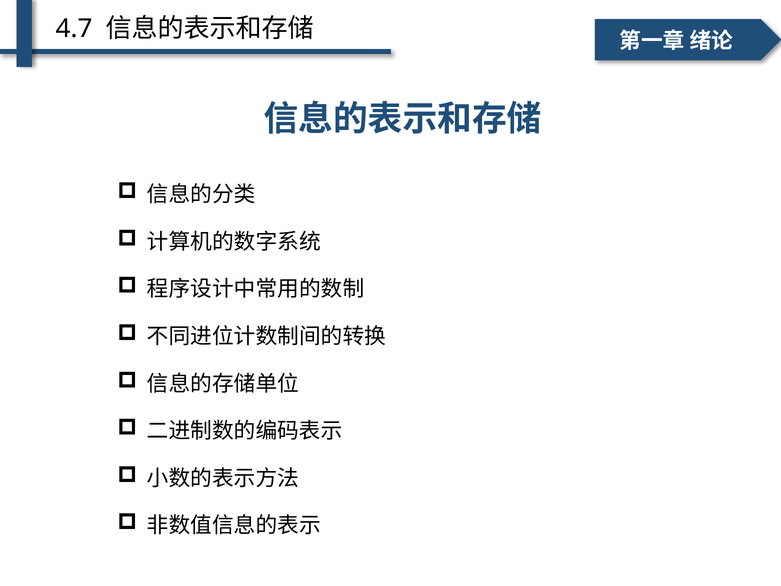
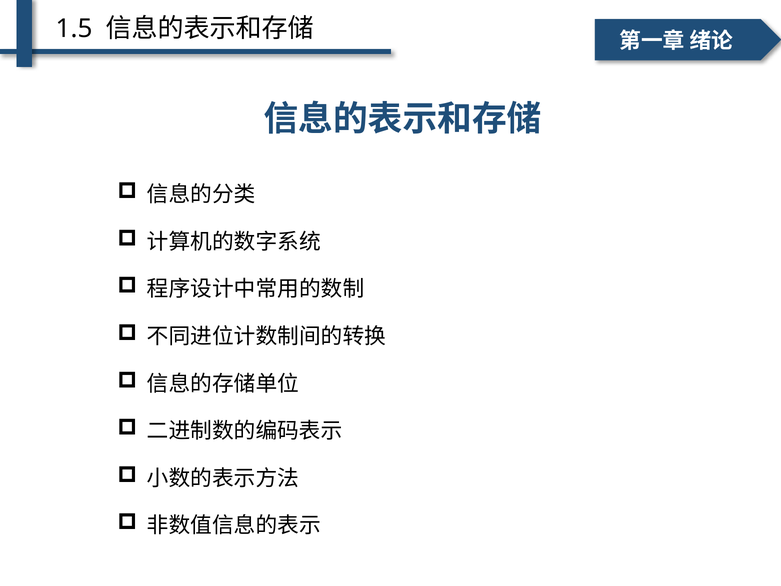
4.7: 4.7 -> 1.5
